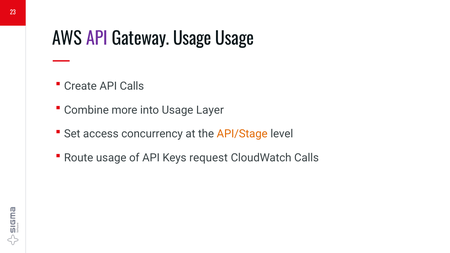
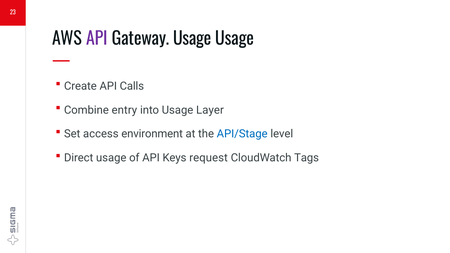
more: more -> entry
concurrency: concurrency -> environment
API/Stage colour: orange -> blue
Route: Route -> Direct
CloudWatch Calls: Calls -> Tags
